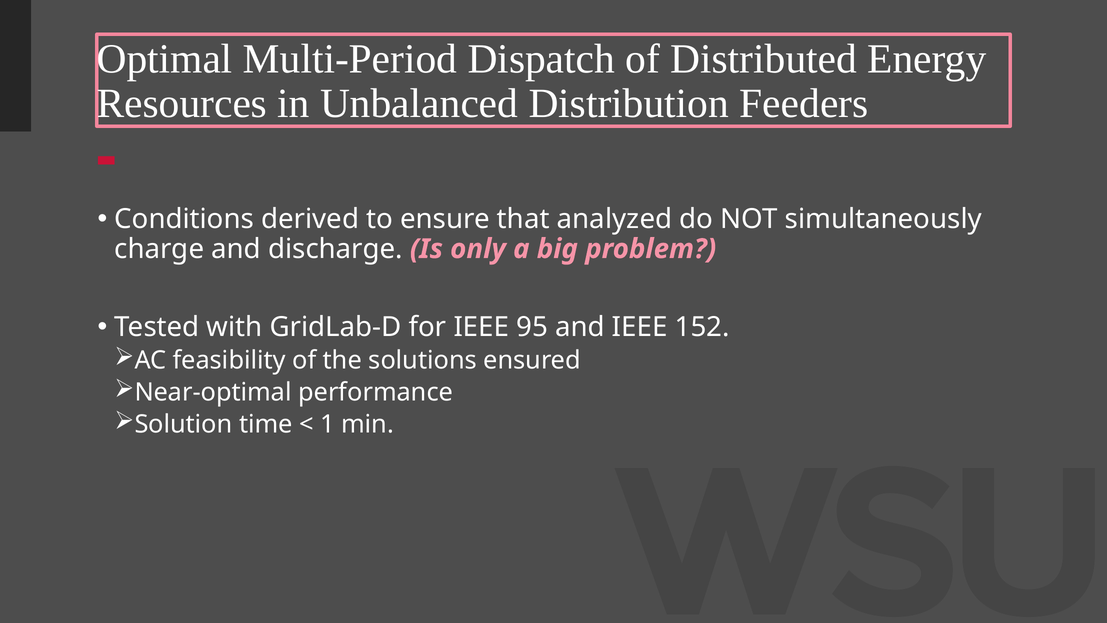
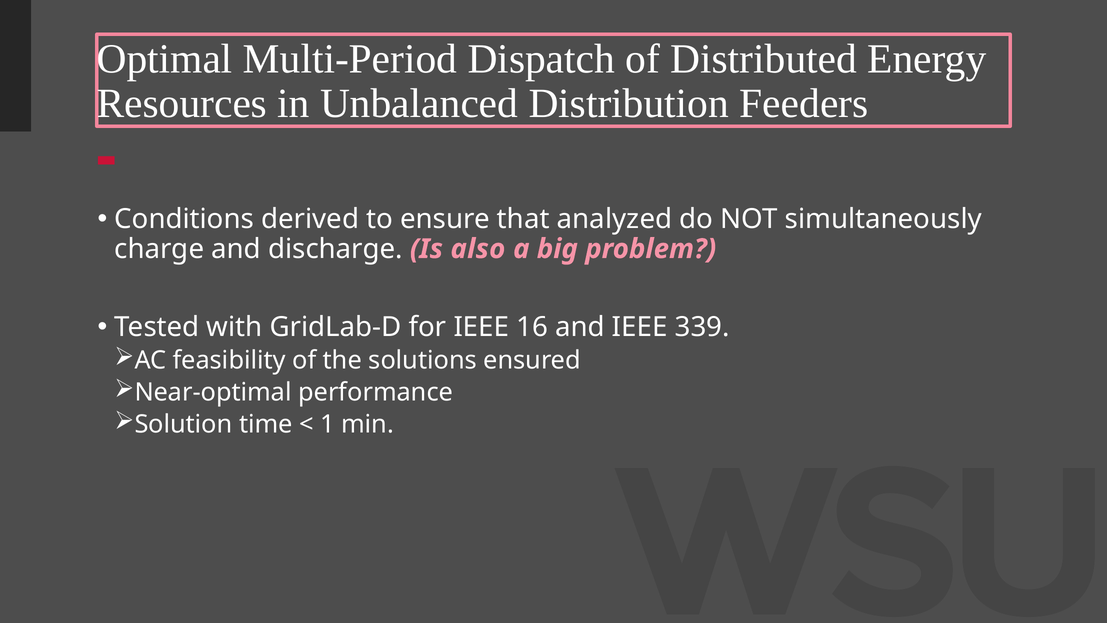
only: only -> also
95: 95 -> 16
152: 152 -> 339
